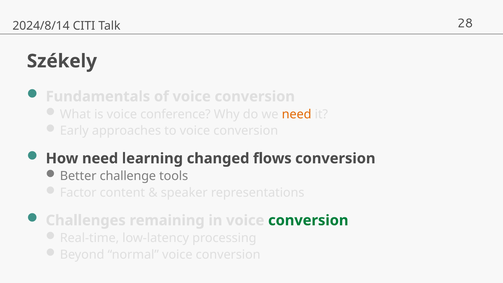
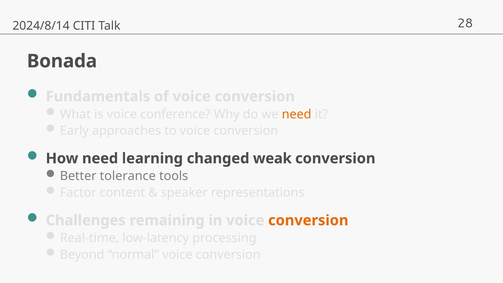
Székely: Székely -> Bonada
flows: flows -> weak
challenge: challenge -> tolerance
conversion at (308, 220) colour: green -> orange
